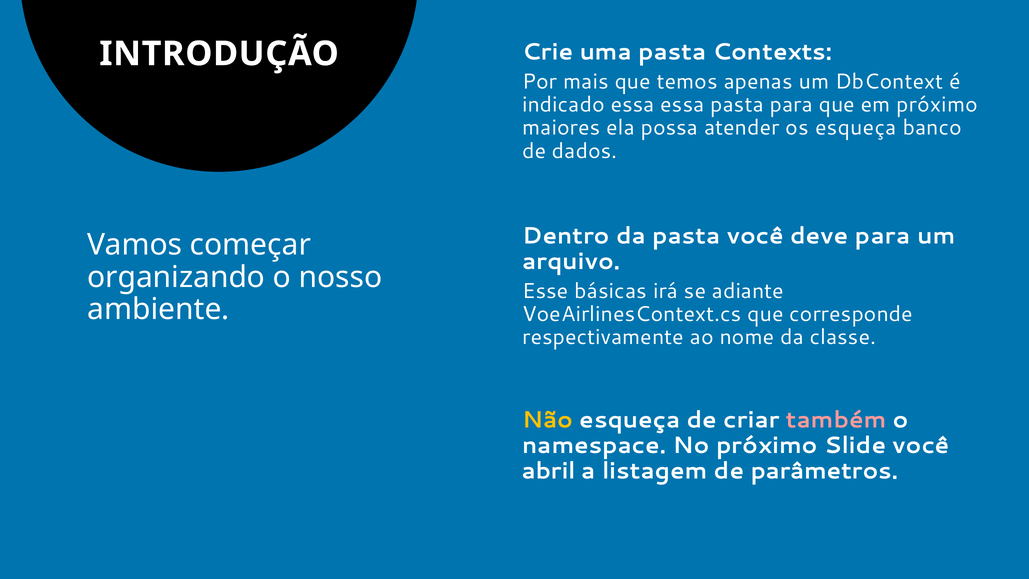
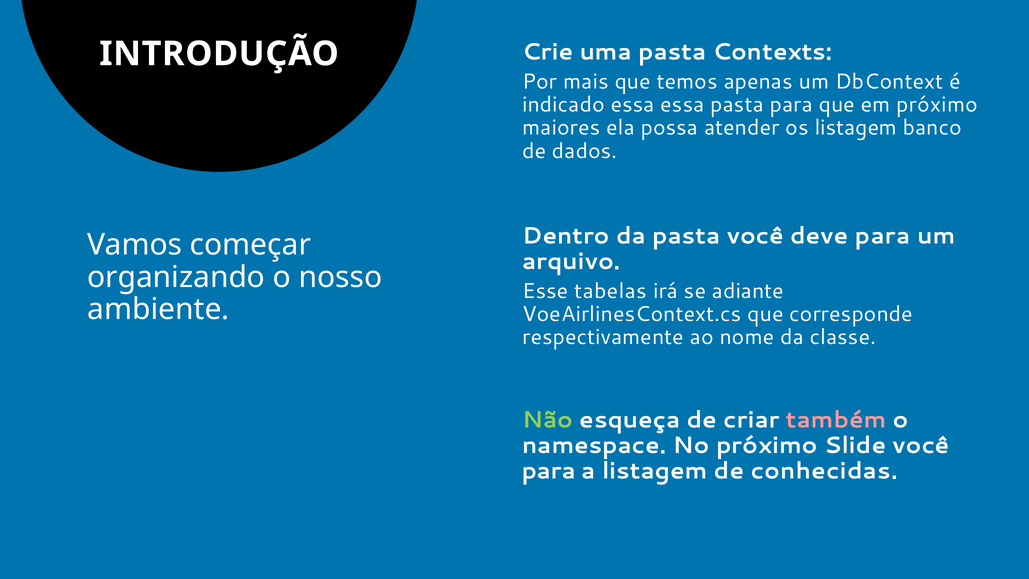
os esqueça: esqueça -> listagem
básicas: básicas -> tabelas
Não colour: yellow -> light green
abril at (549, 471): abril -> para
parâmetros: parâmetros -> conhecidas
